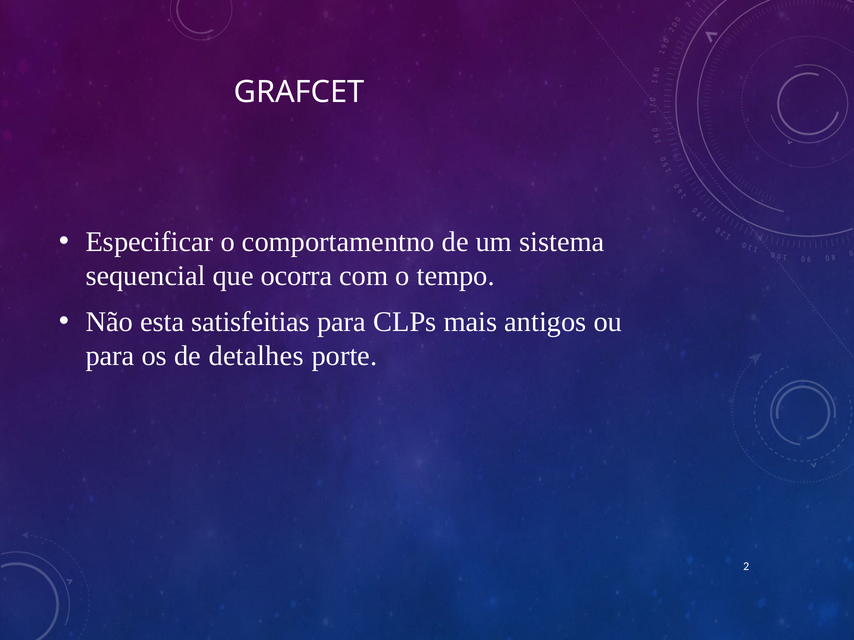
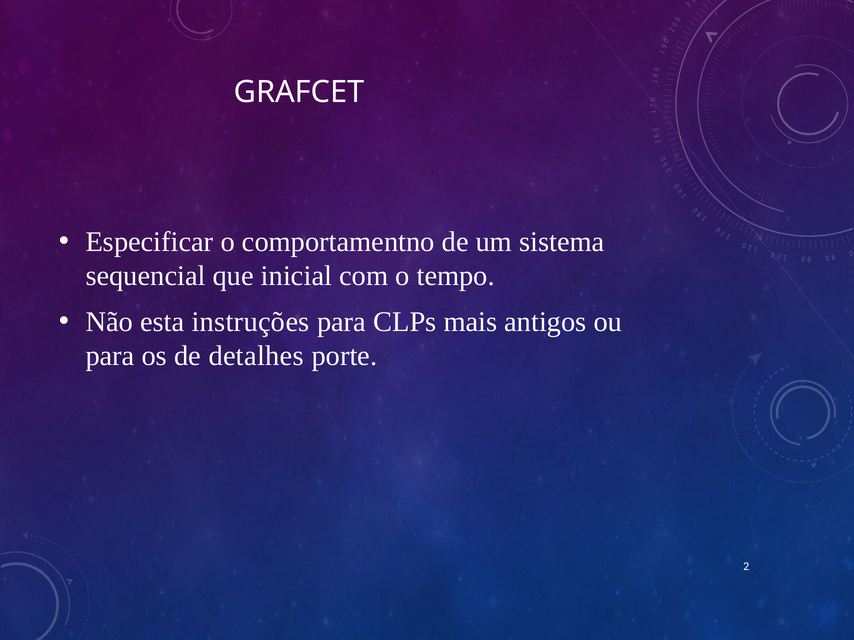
ocorra: ocorra -> inicial
satisfeitias: satisfeitias -> instruções
